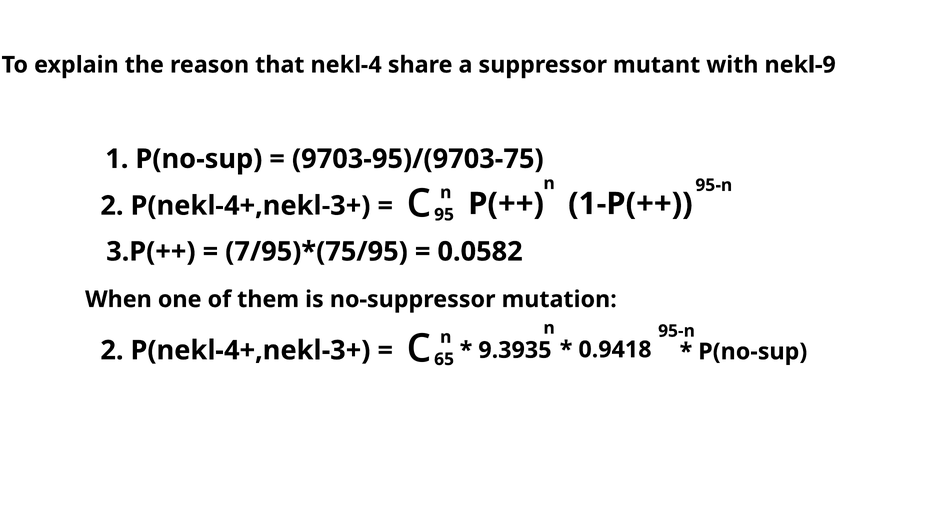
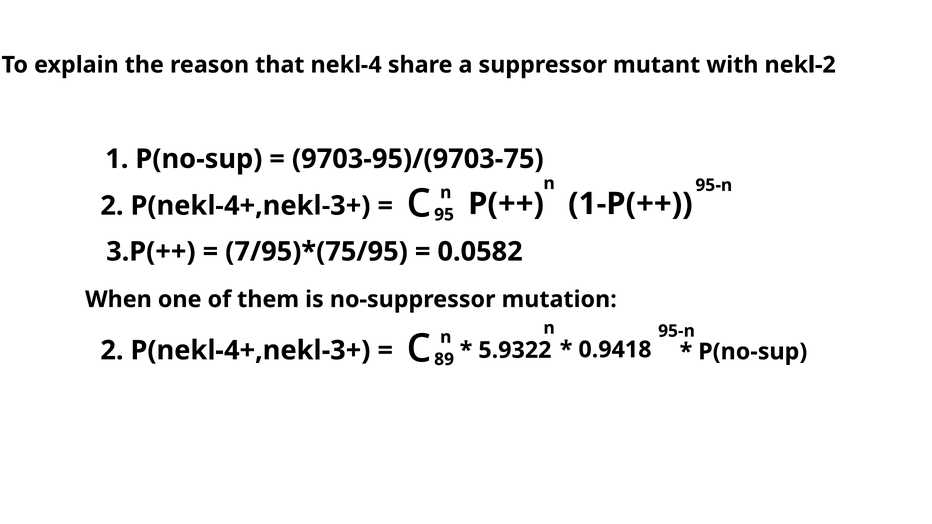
nekl-9: nekl-9 -> nekl-2
65: 65 -> 89
9.3935: 9.3935 -> 5.9322
